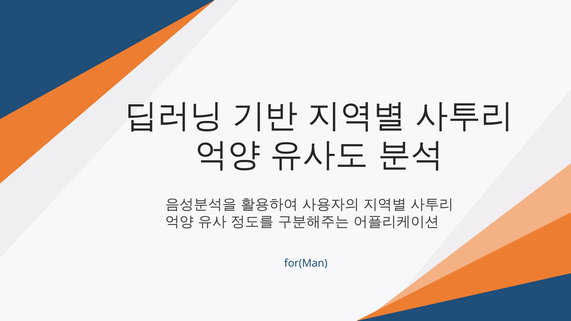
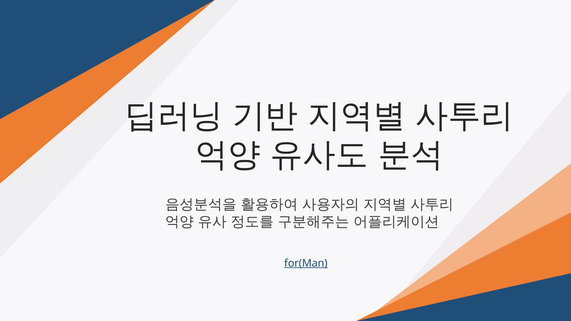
for(Man underline: none -> present
